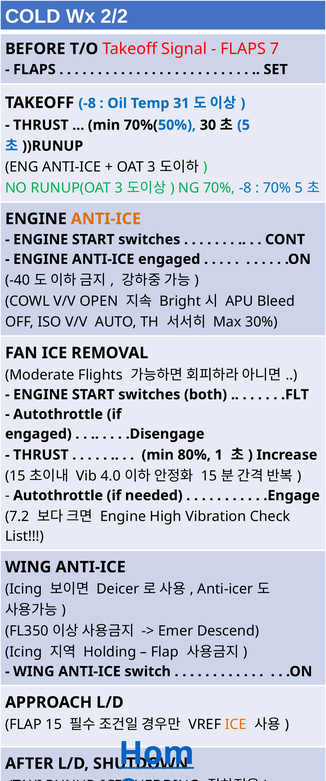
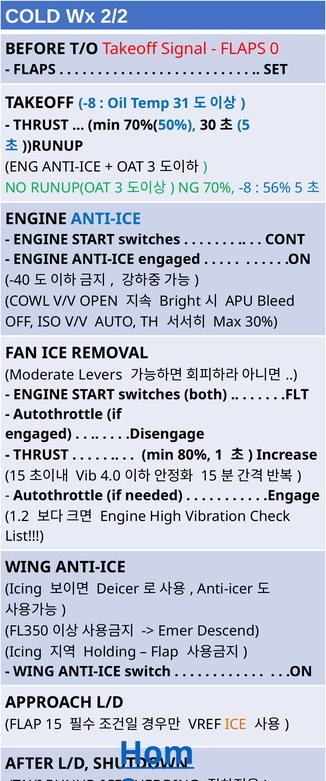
7: 7 -> 0
70% at (277, 188): 70% -> 56%
ANTI-ICE at (106, 219) colour: orange -> blue
Flights: Flights -> Levers
7.2: 7.2 -> 1.2
